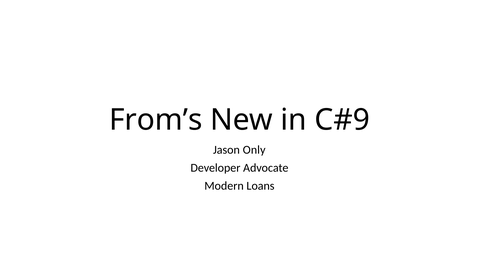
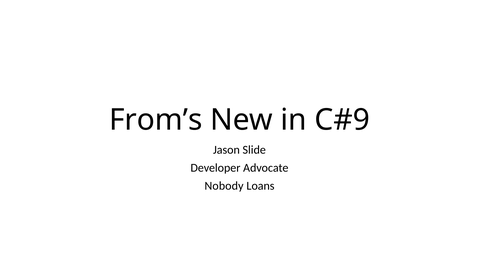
Only: Only -> Slide
Modern: Modern -> Nobody
